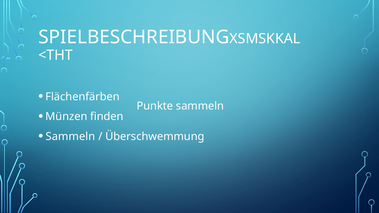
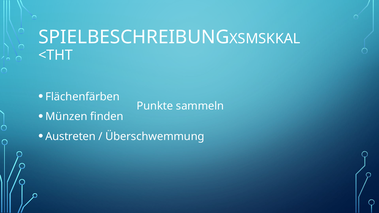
Sammeln at (70, 136): Sammeln -> Austreten
